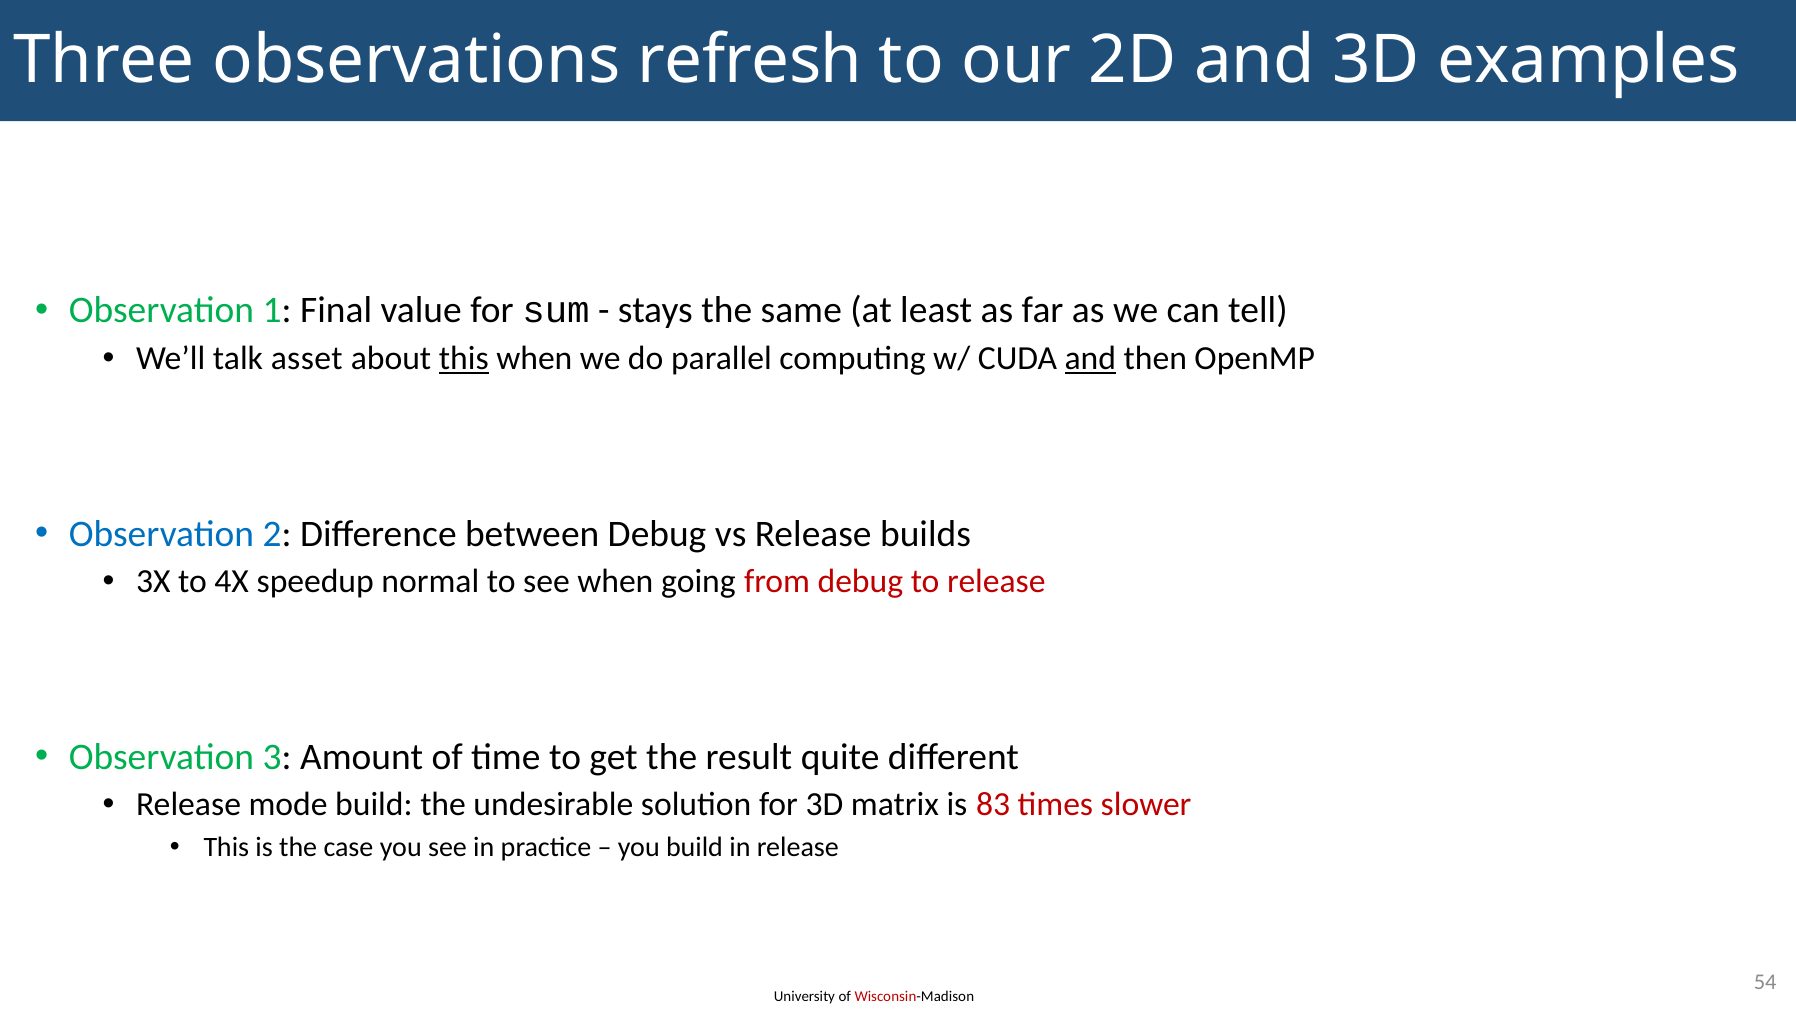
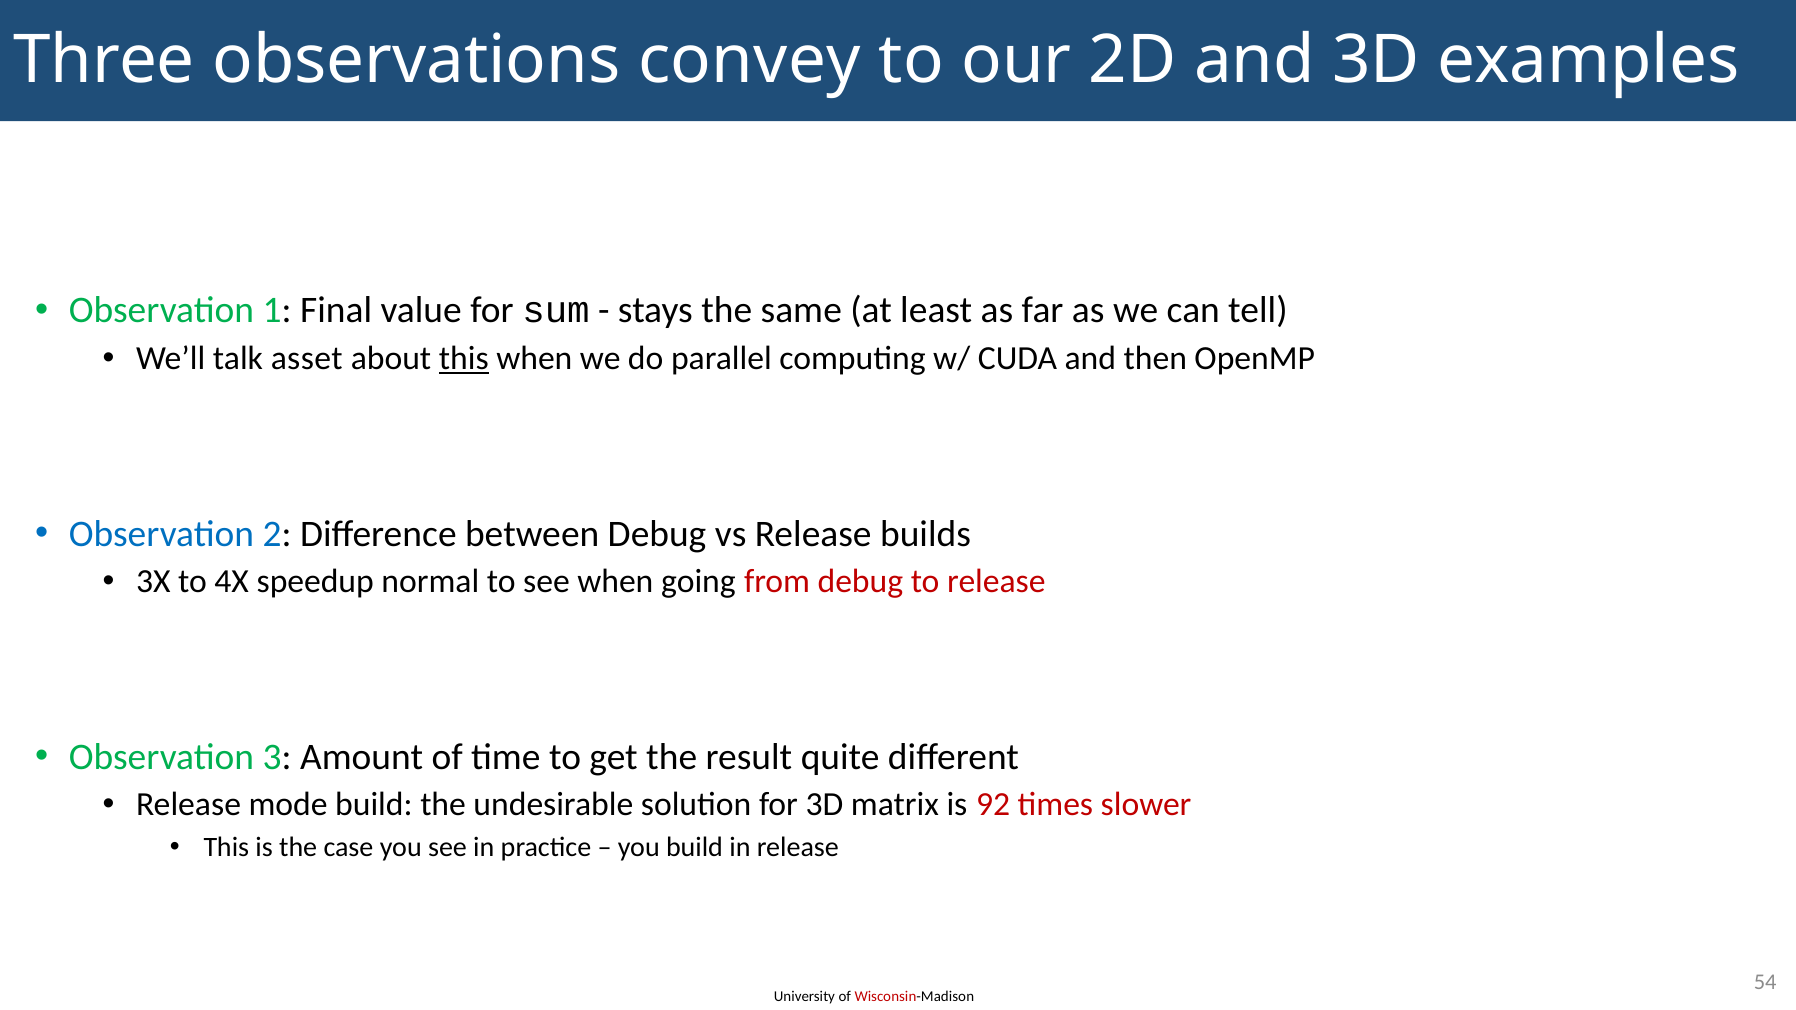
refresh: refresh -> convey
and at (1090, 358) underline: present -> none
83: 83 -> 92
